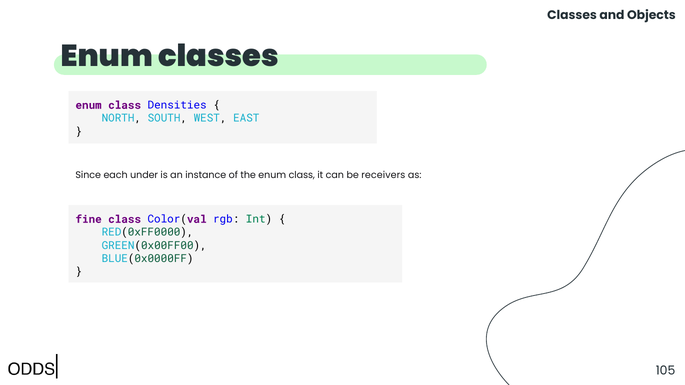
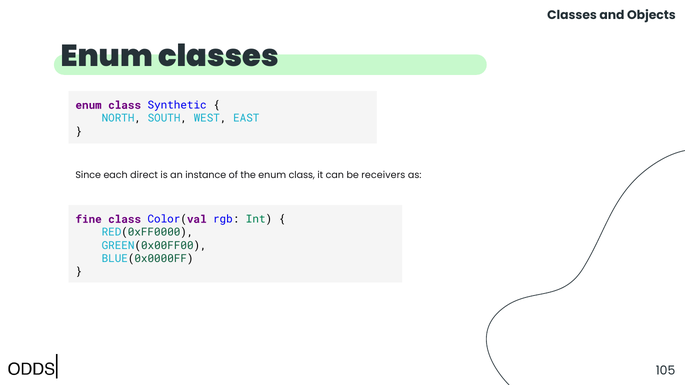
Densities: Densities -> Synthetic
under: under -> direct
